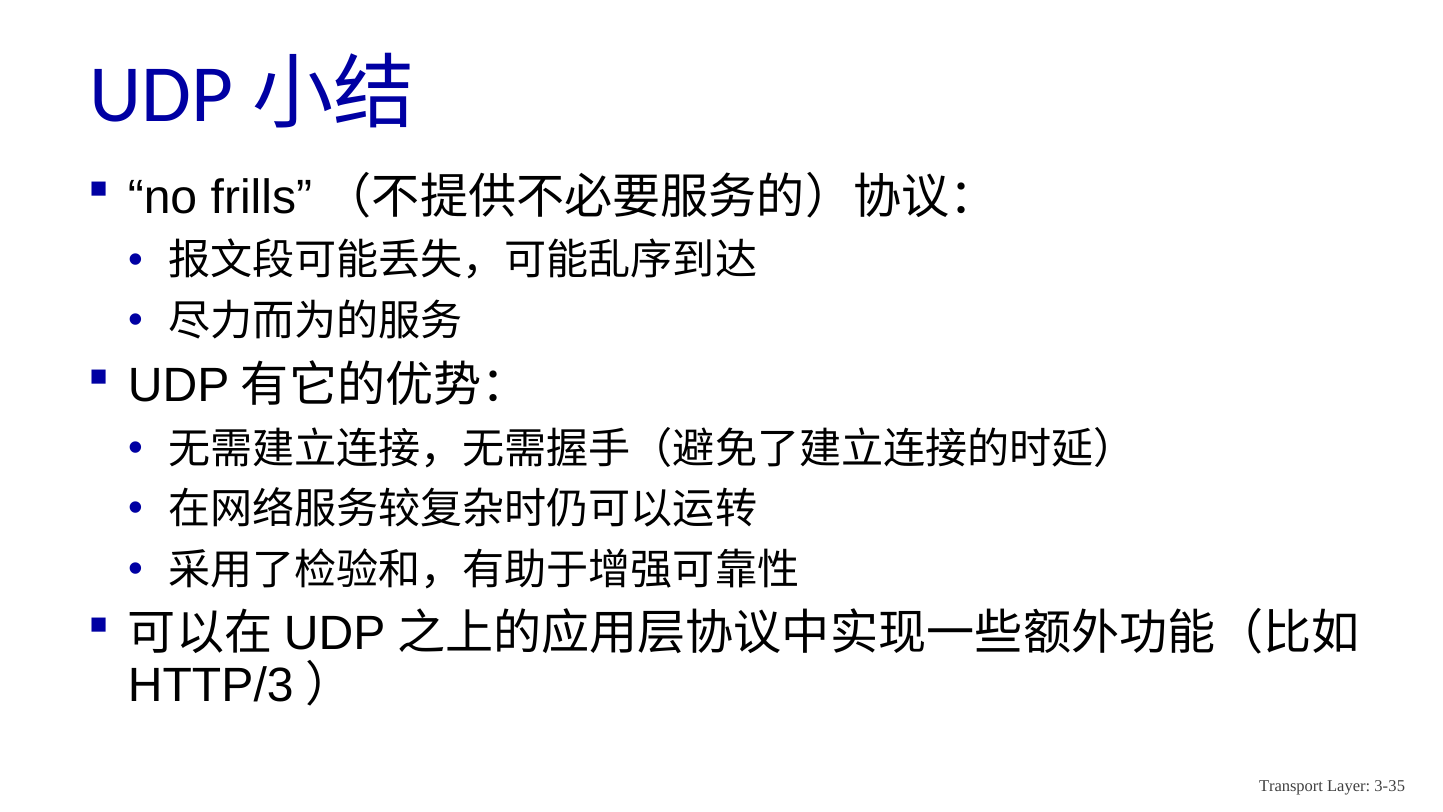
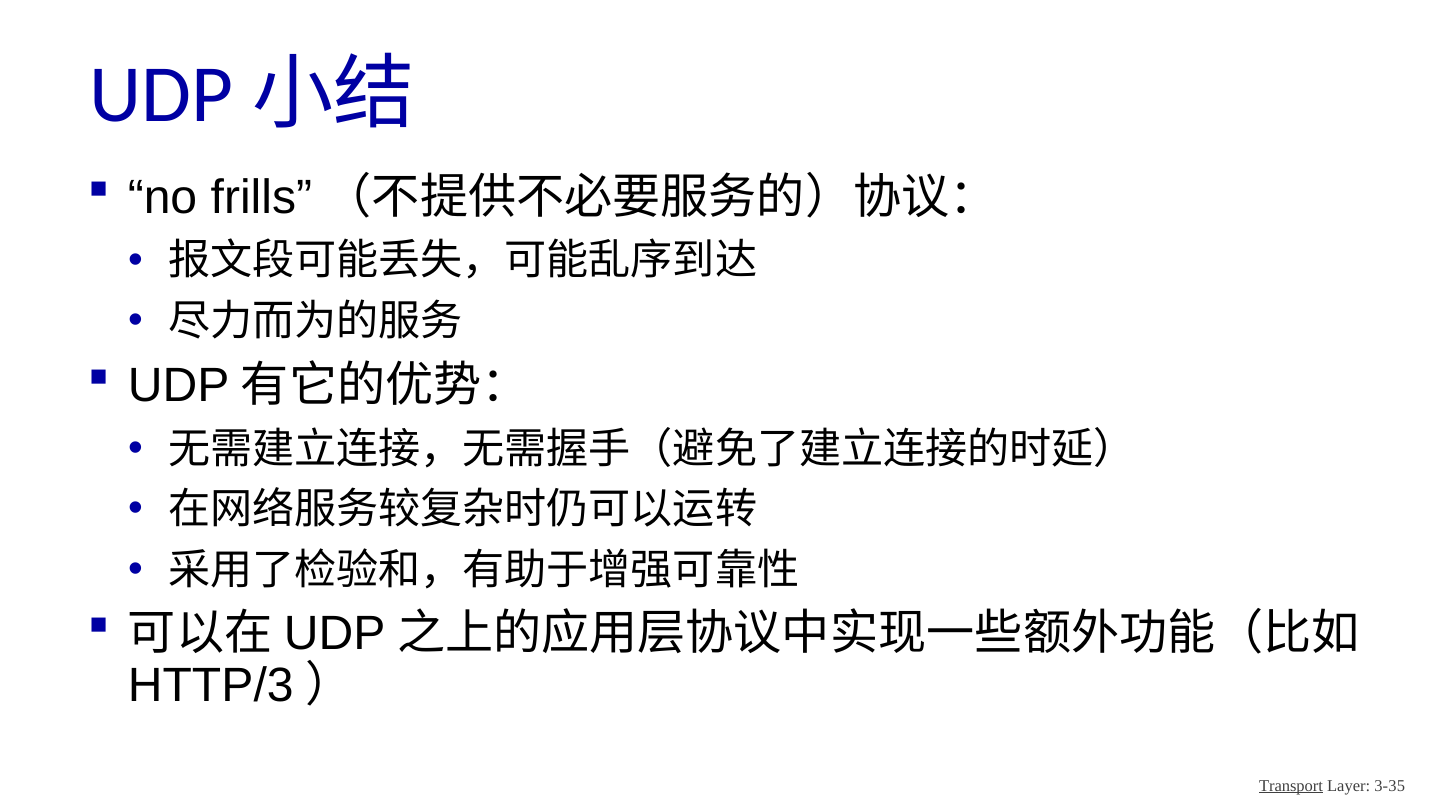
Transport underline: none -> present
